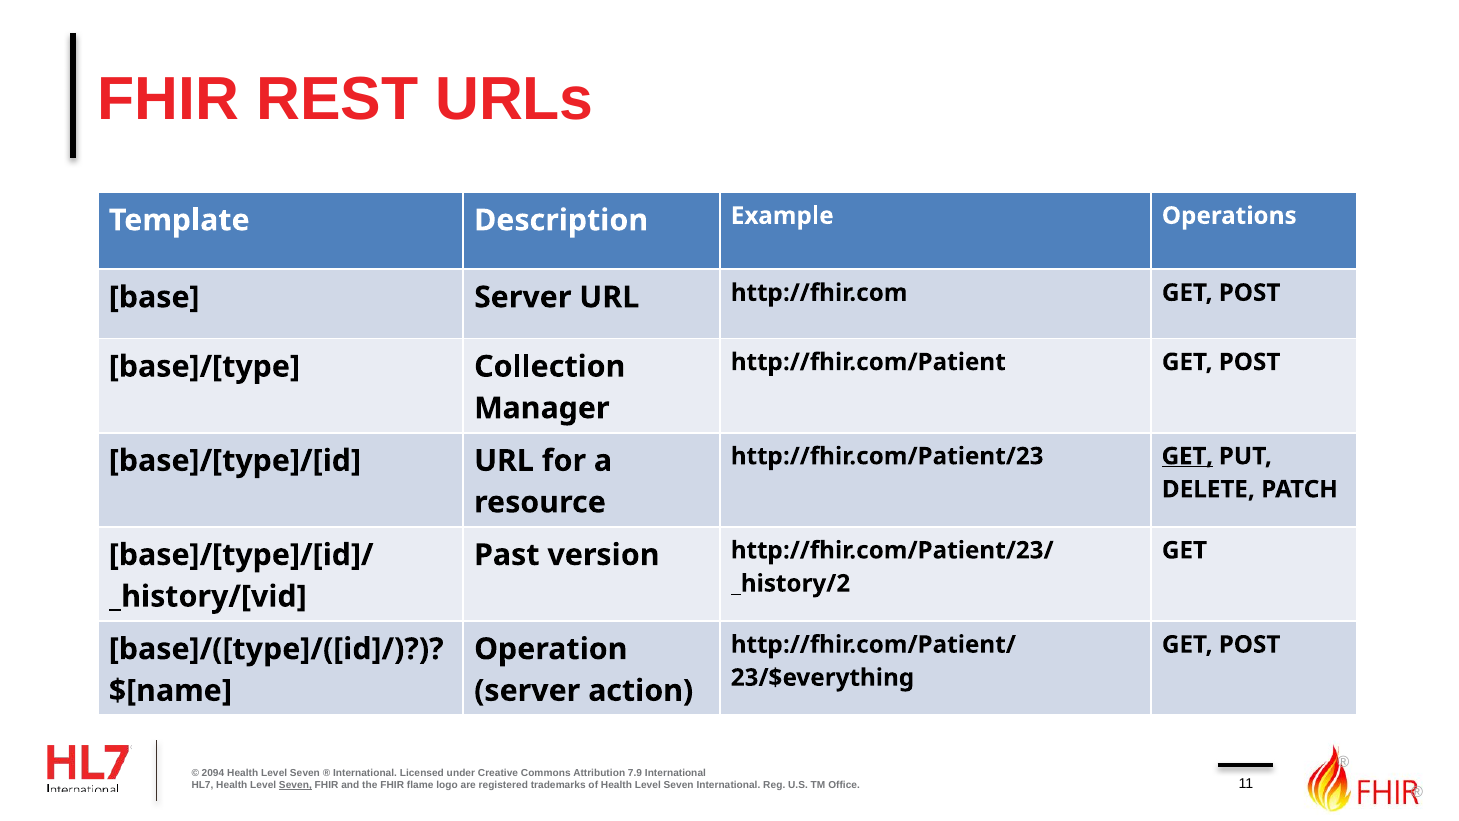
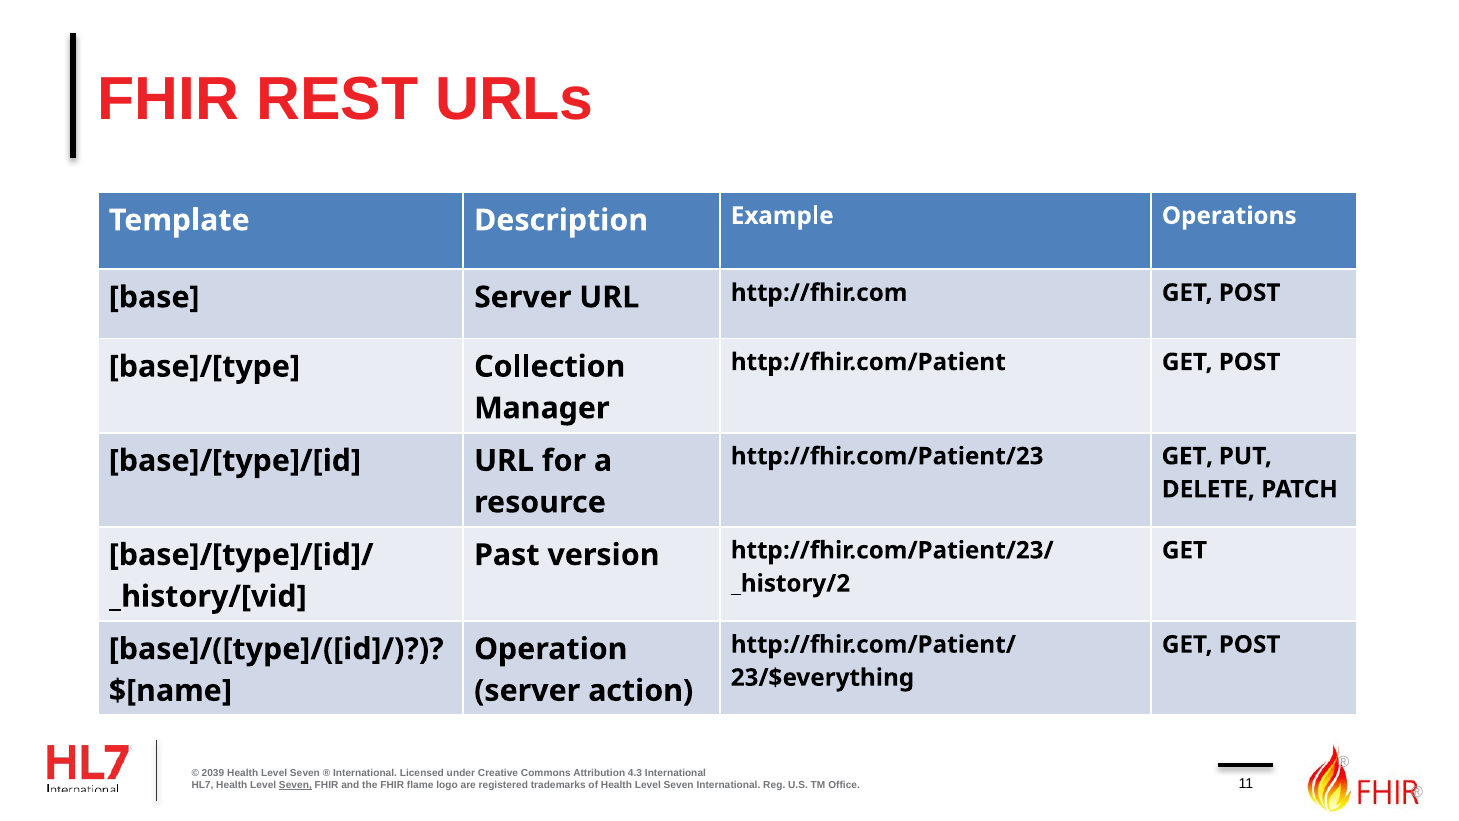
GET at (1187, 456) underline: present -> none
2094: 2094 -> 2039
7.9: 7.9 -> 4.3
